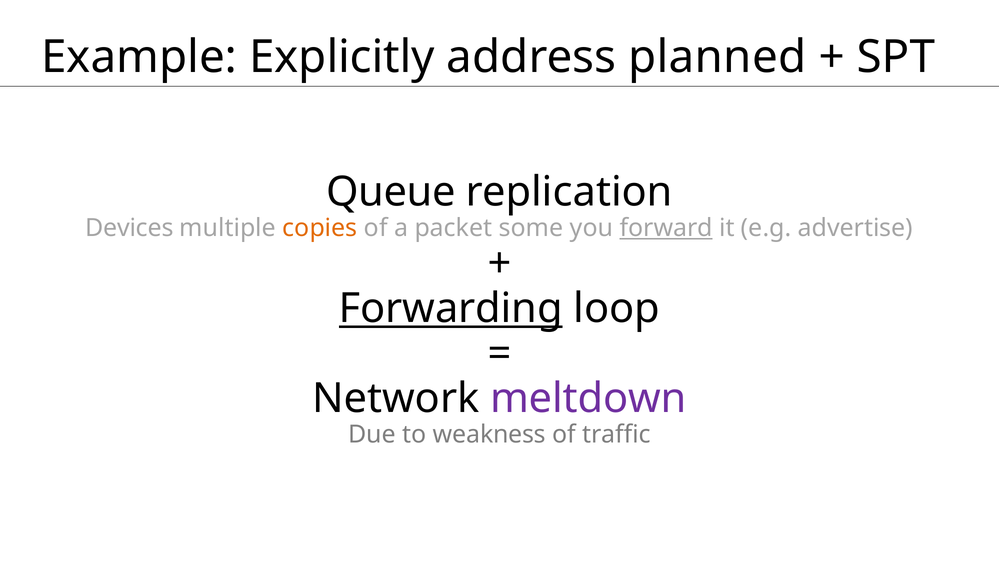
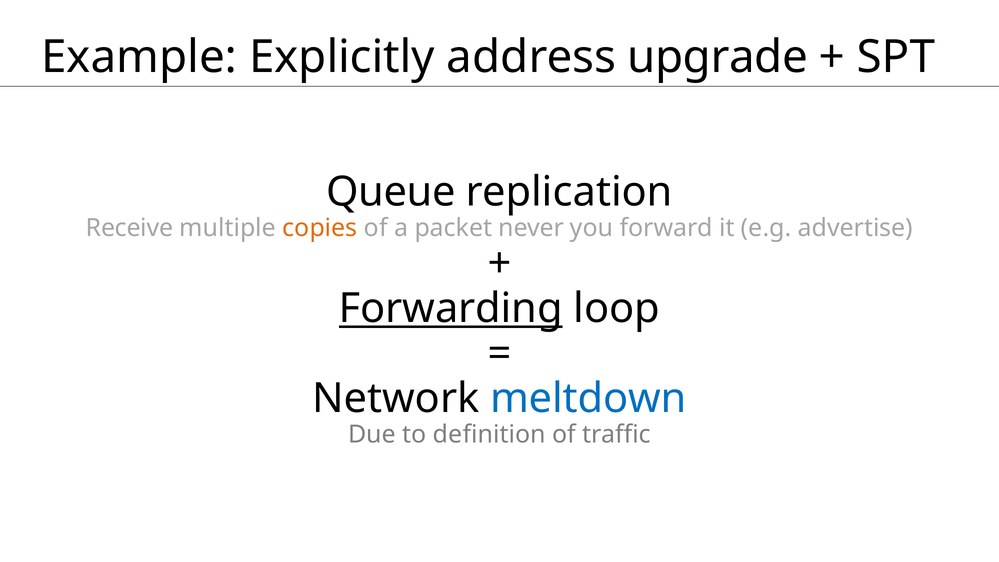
planned: planned -> upgrade
Devices: Devices -> Receive
some: some -> never
forward underline: present -> none
meltdown colour: purple -> blue
weakness: weakness -> definition
